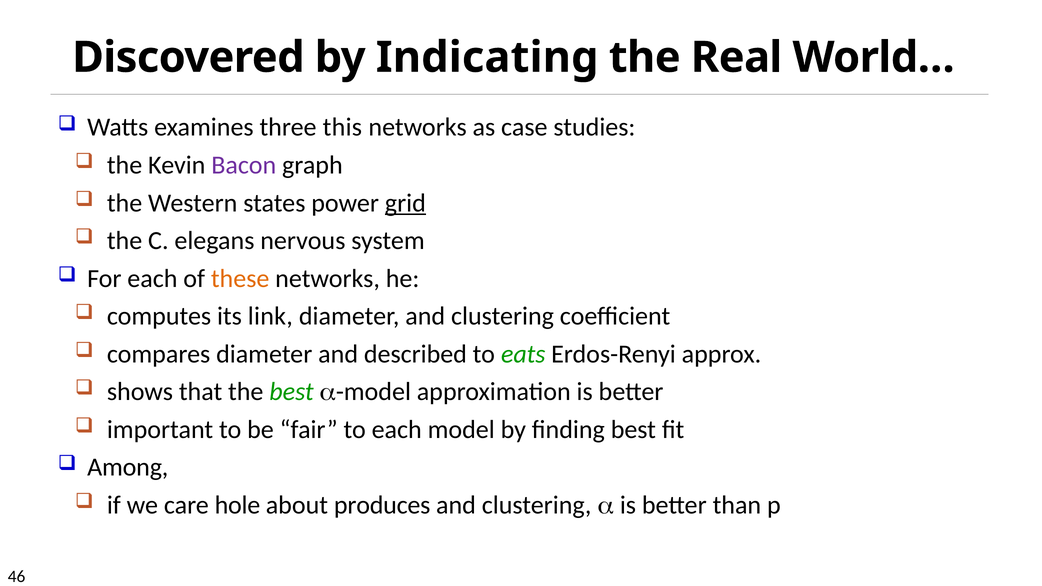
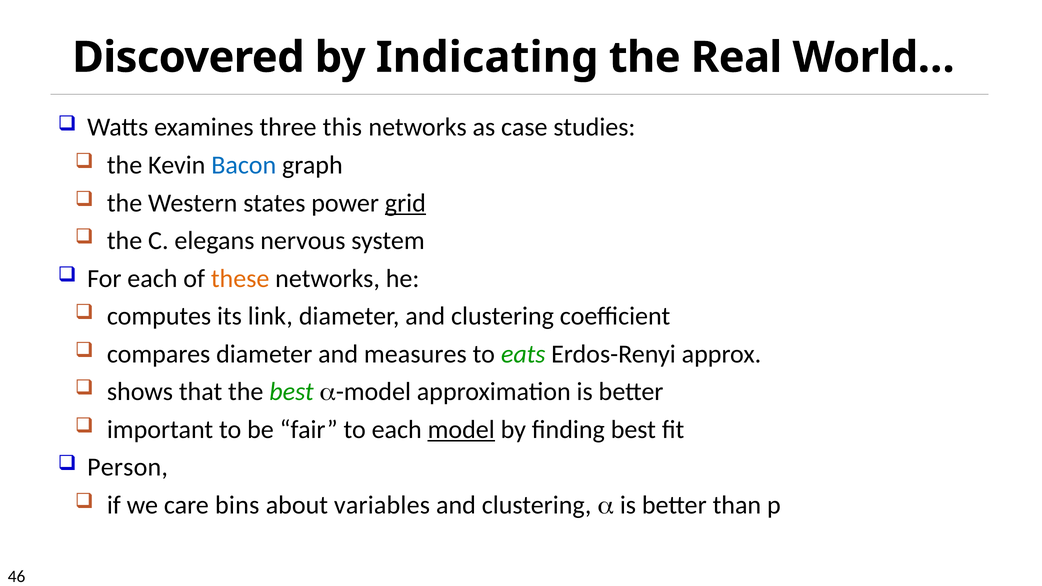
Bacon colour: purple -> blue
described: described -> measures
model underline: none -> present
Among: Among -> Person
hole: hole -> bins
produces: produces -> variables
